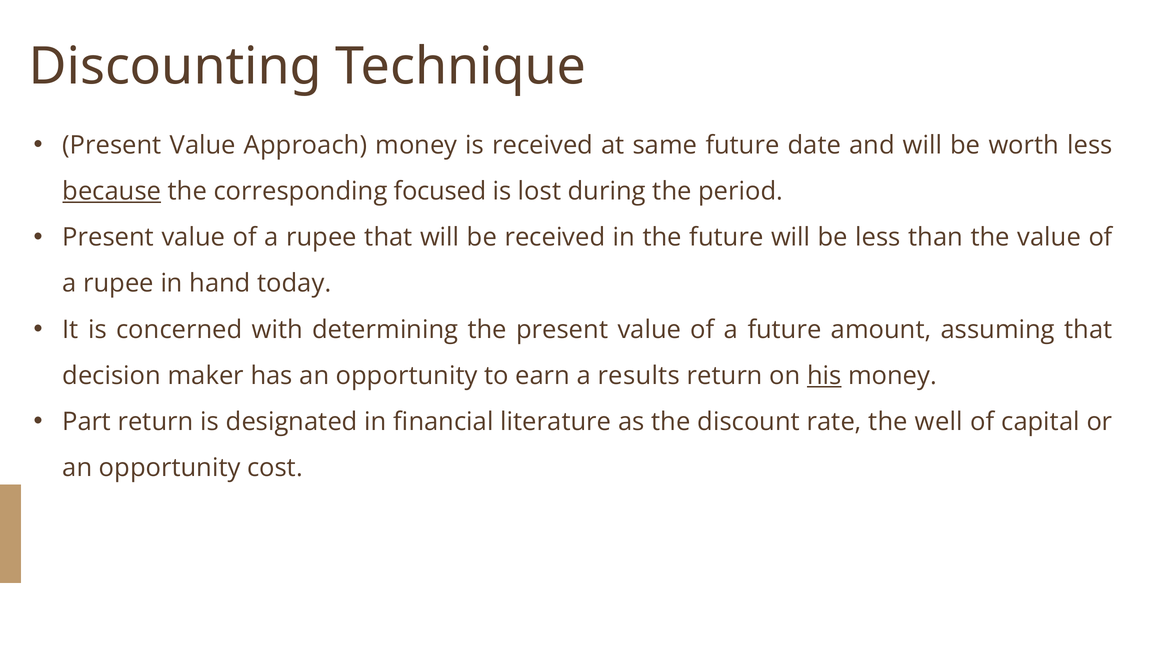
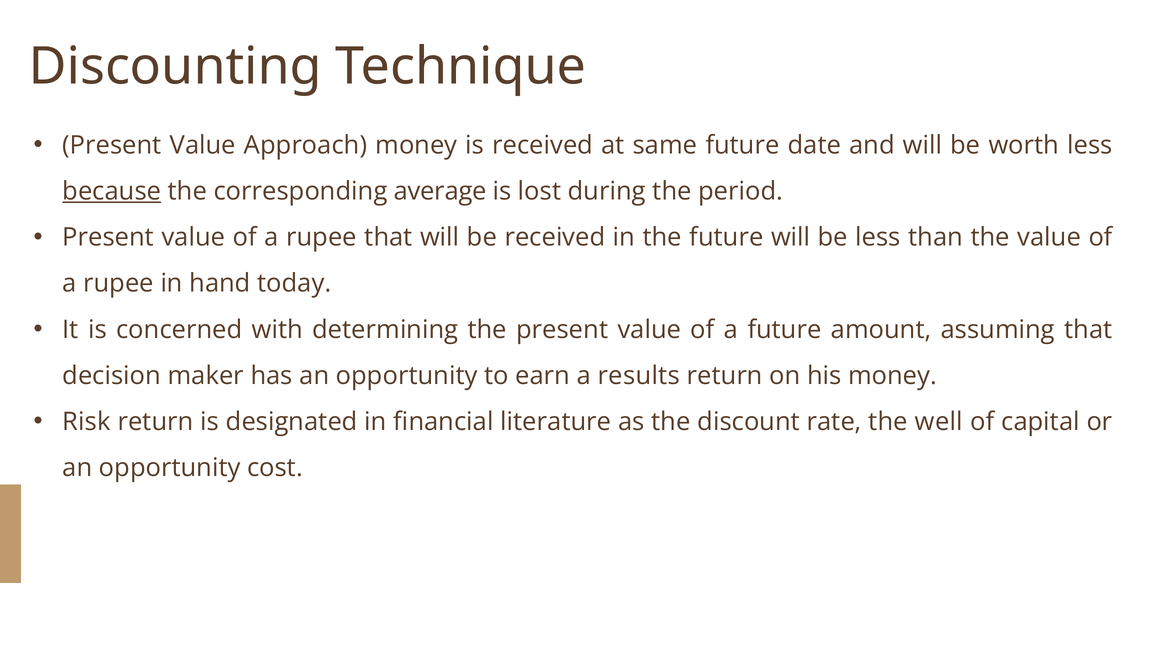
focused: focused -> average
his underline: present -> none
Part: Part -> Risk
